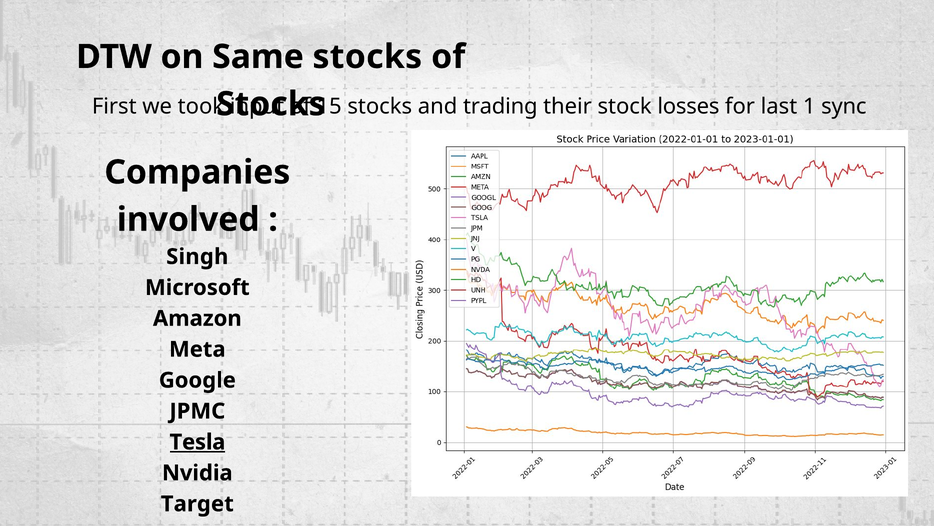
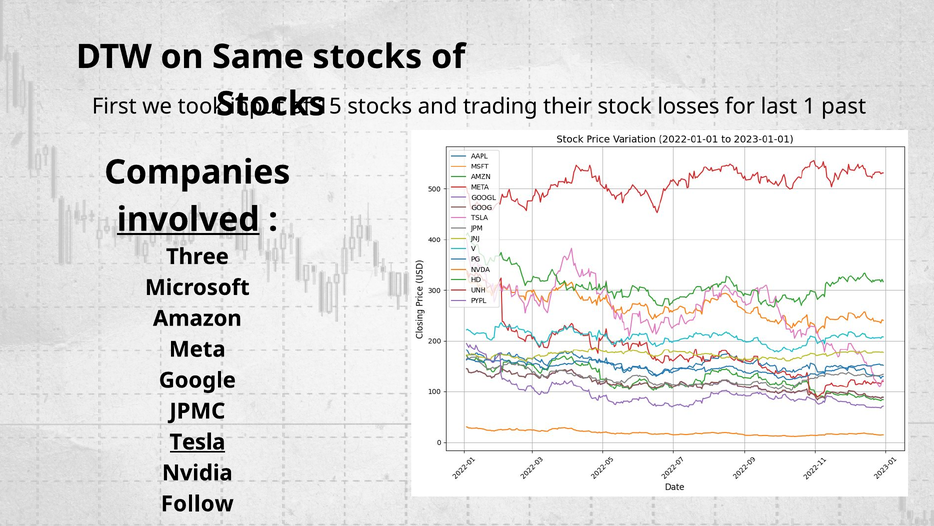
sync: sync -> past
involved underline: none -> present
Singh: Singh -> Three
Target: Target -> Follow
